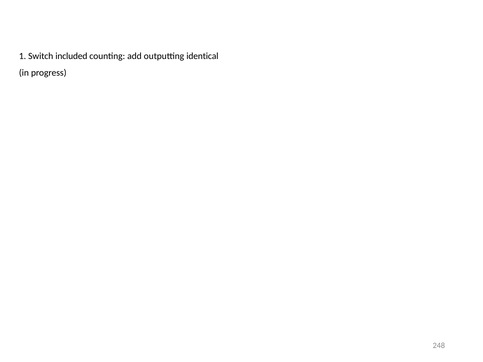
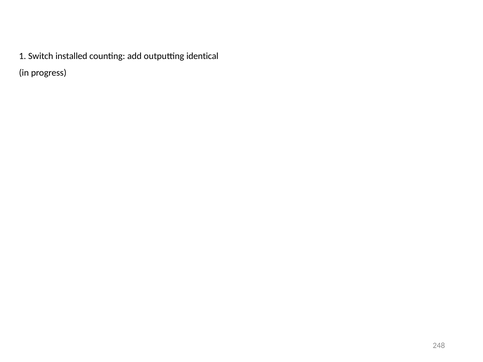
included: included -> installed
